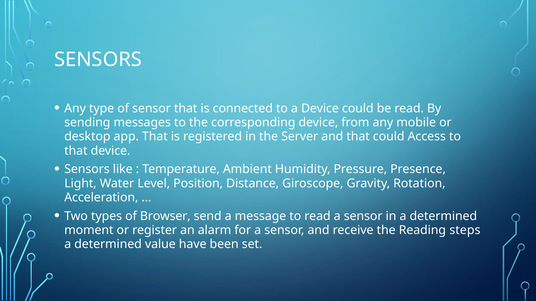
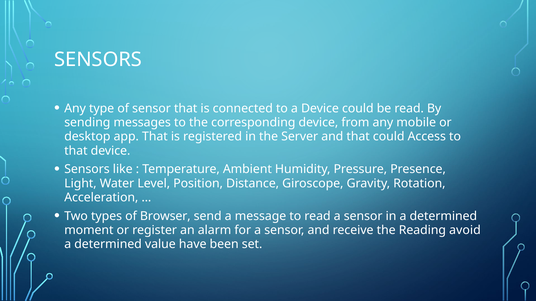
steps: steps -> avoid
